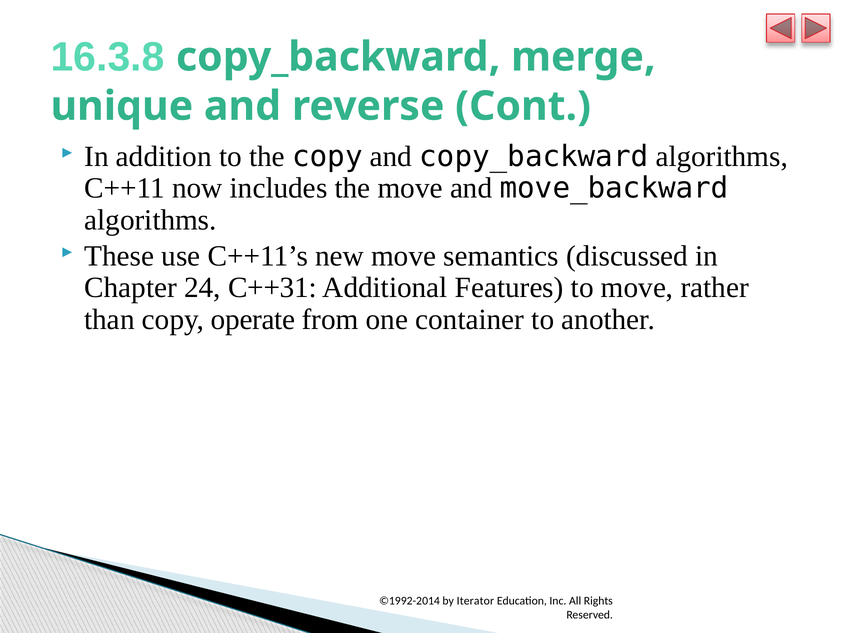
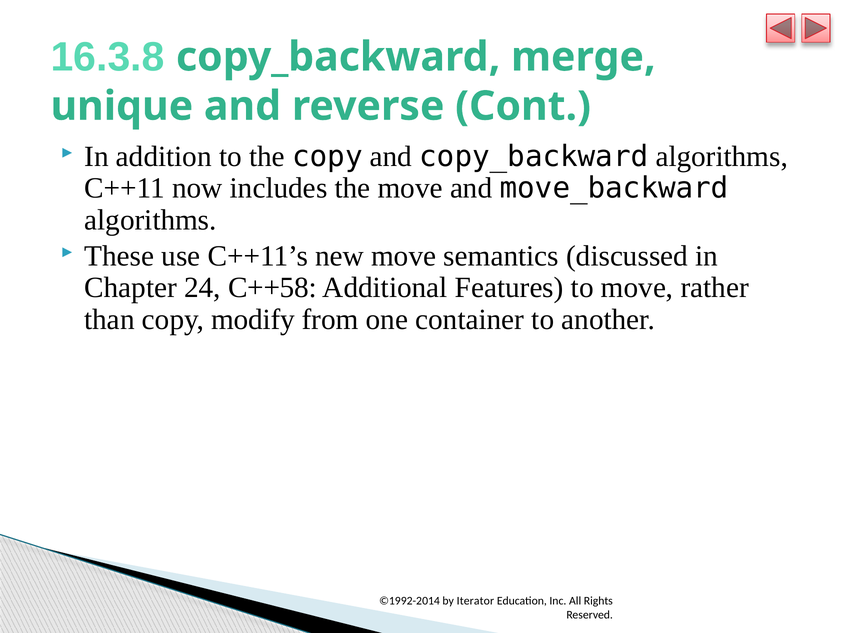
C++31: C++31 -> C++58
operate: operate -> modify
